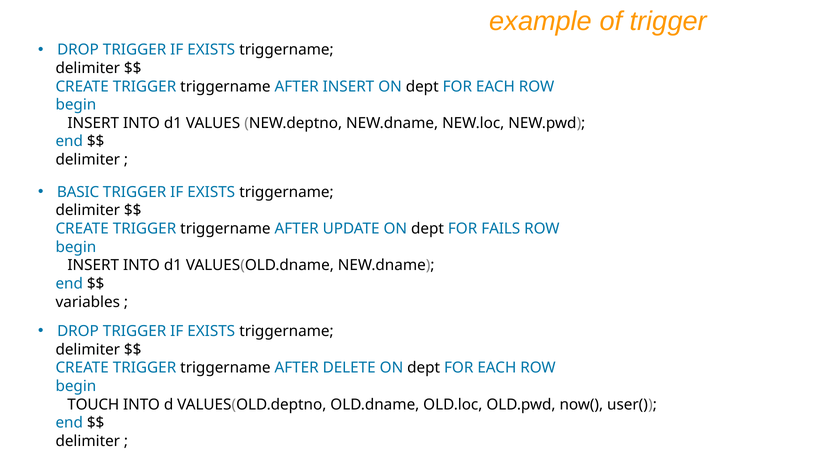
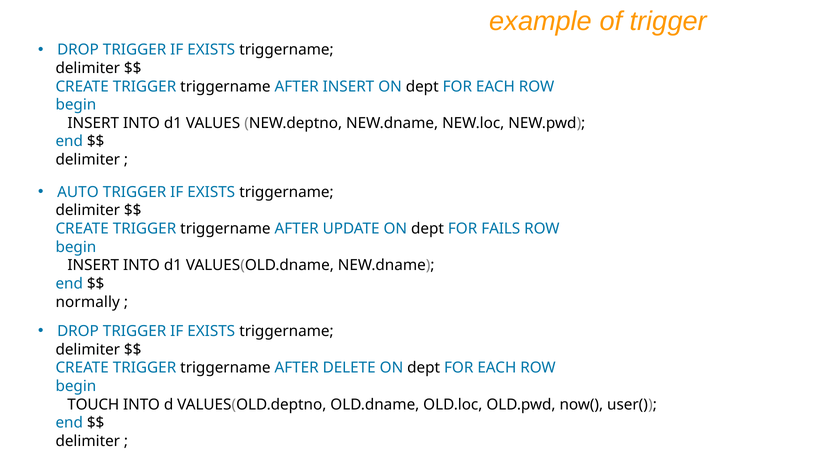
BASIC: BASIC -> AUTO
variables: variables -> normally
